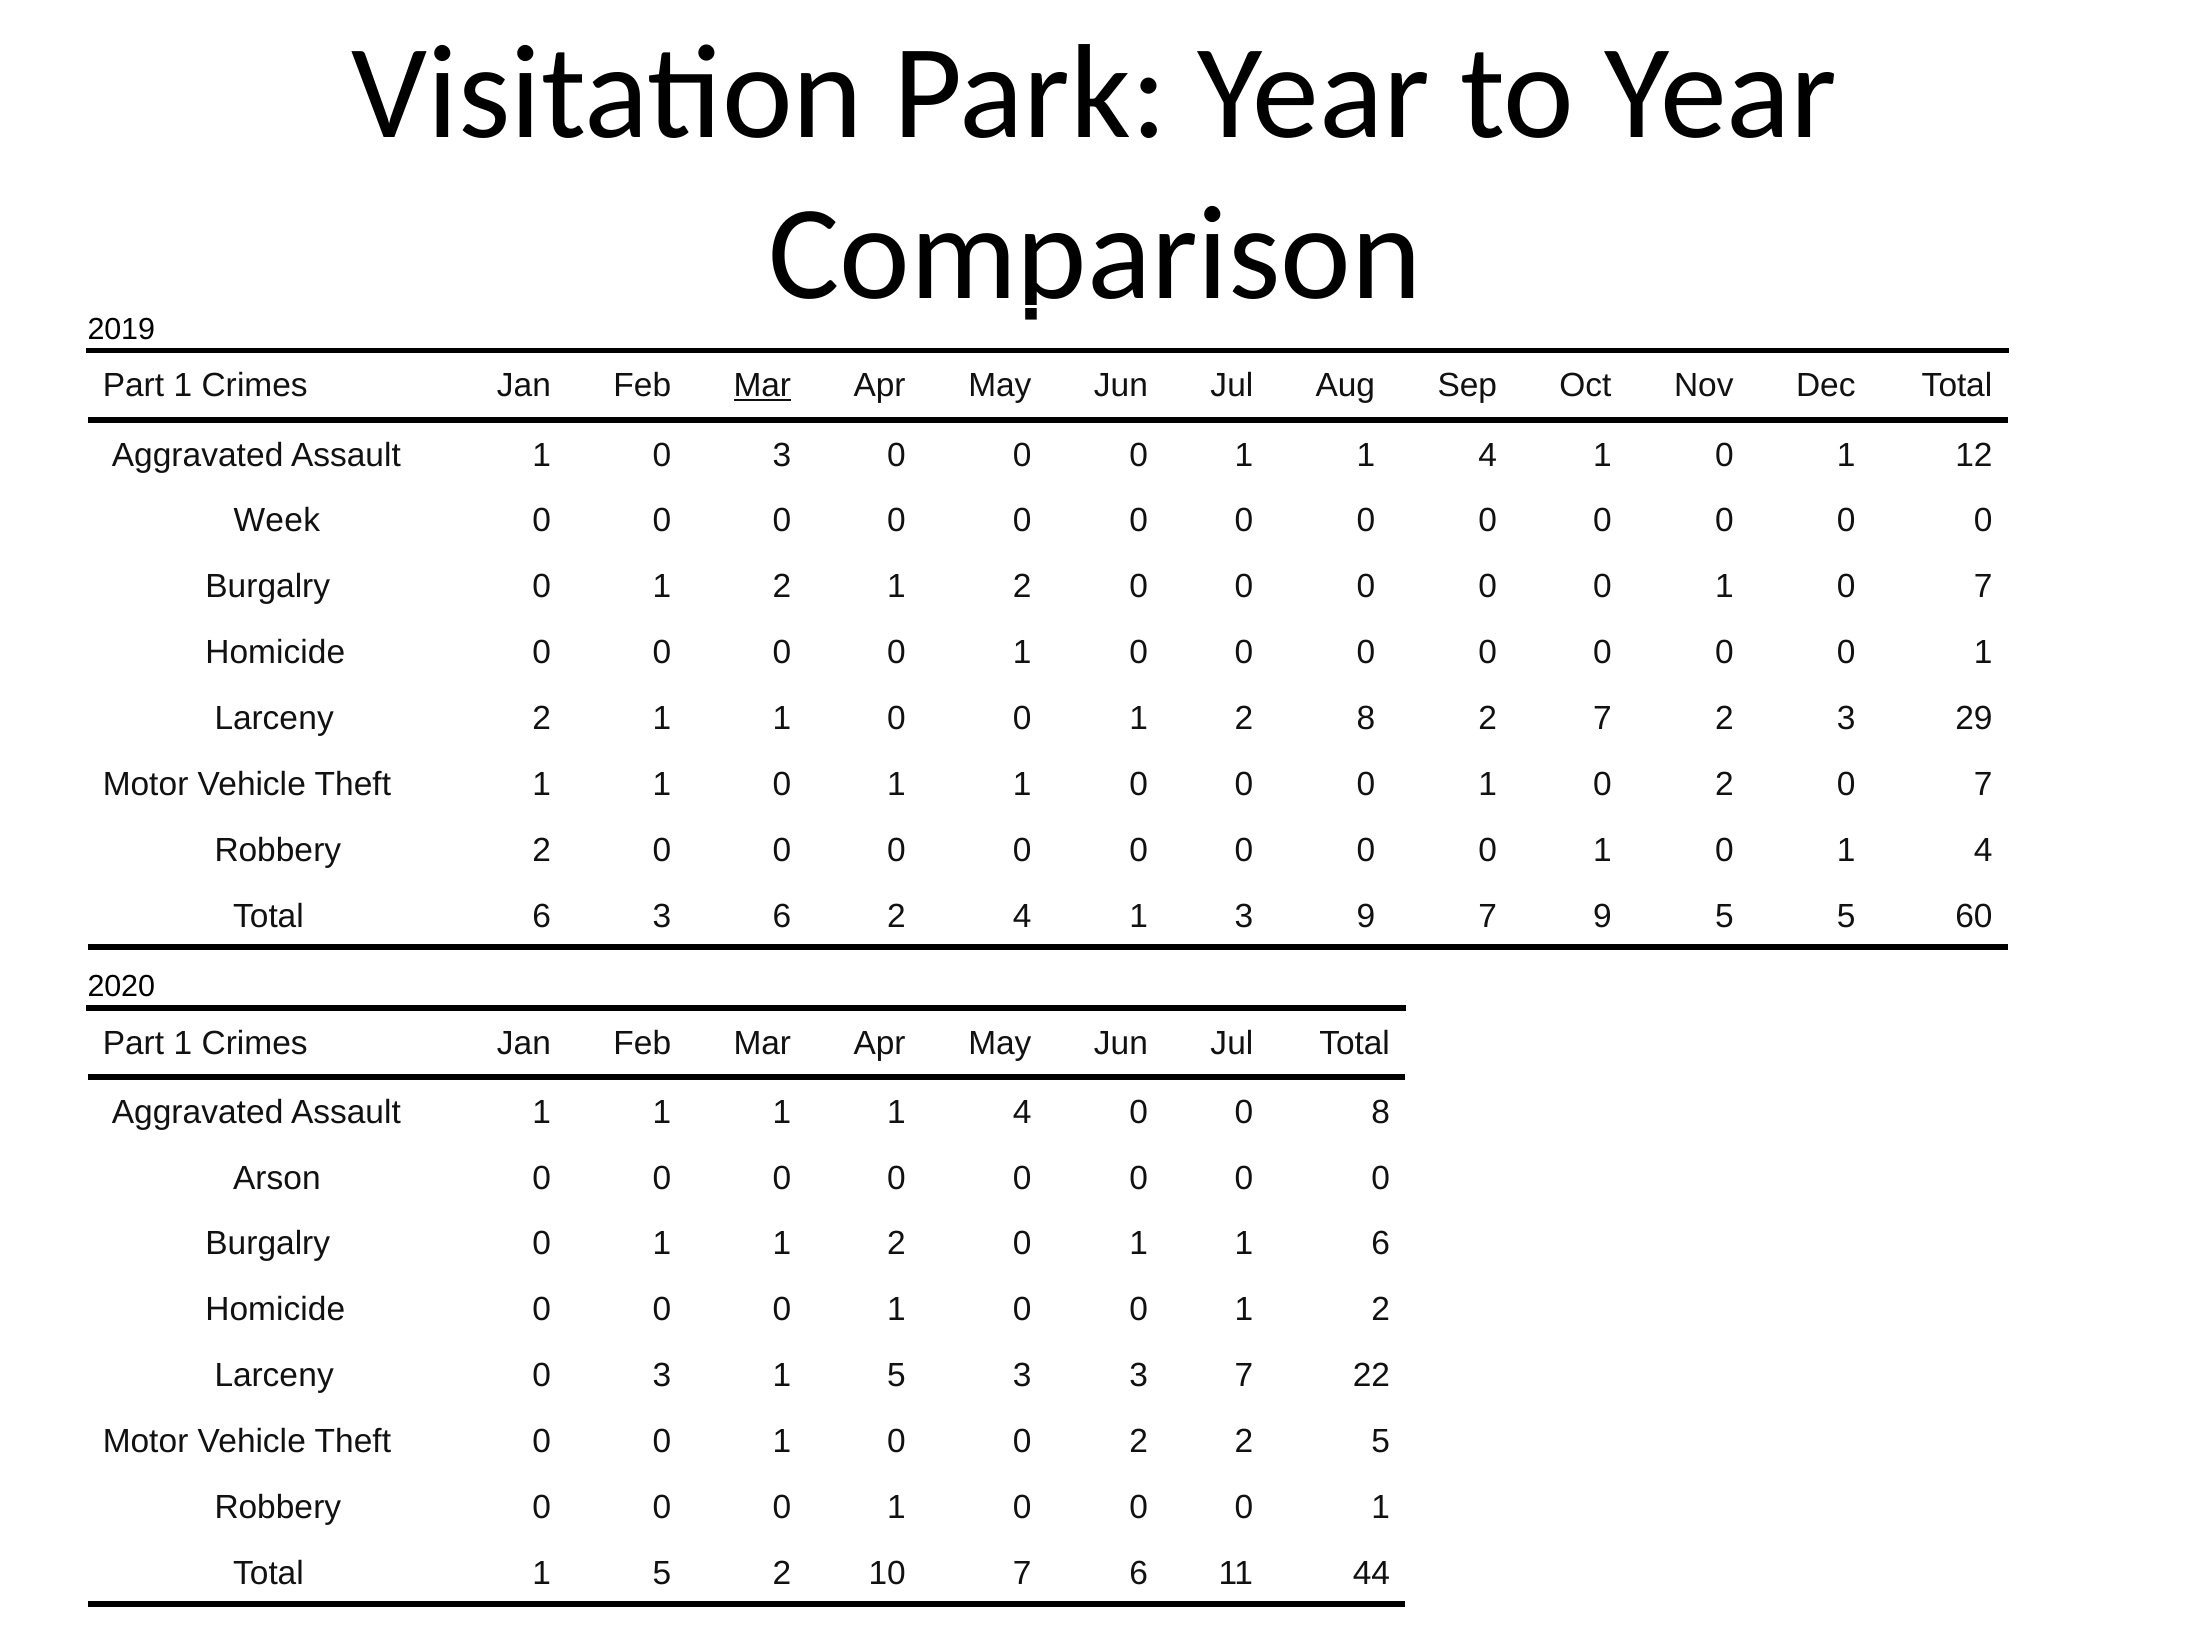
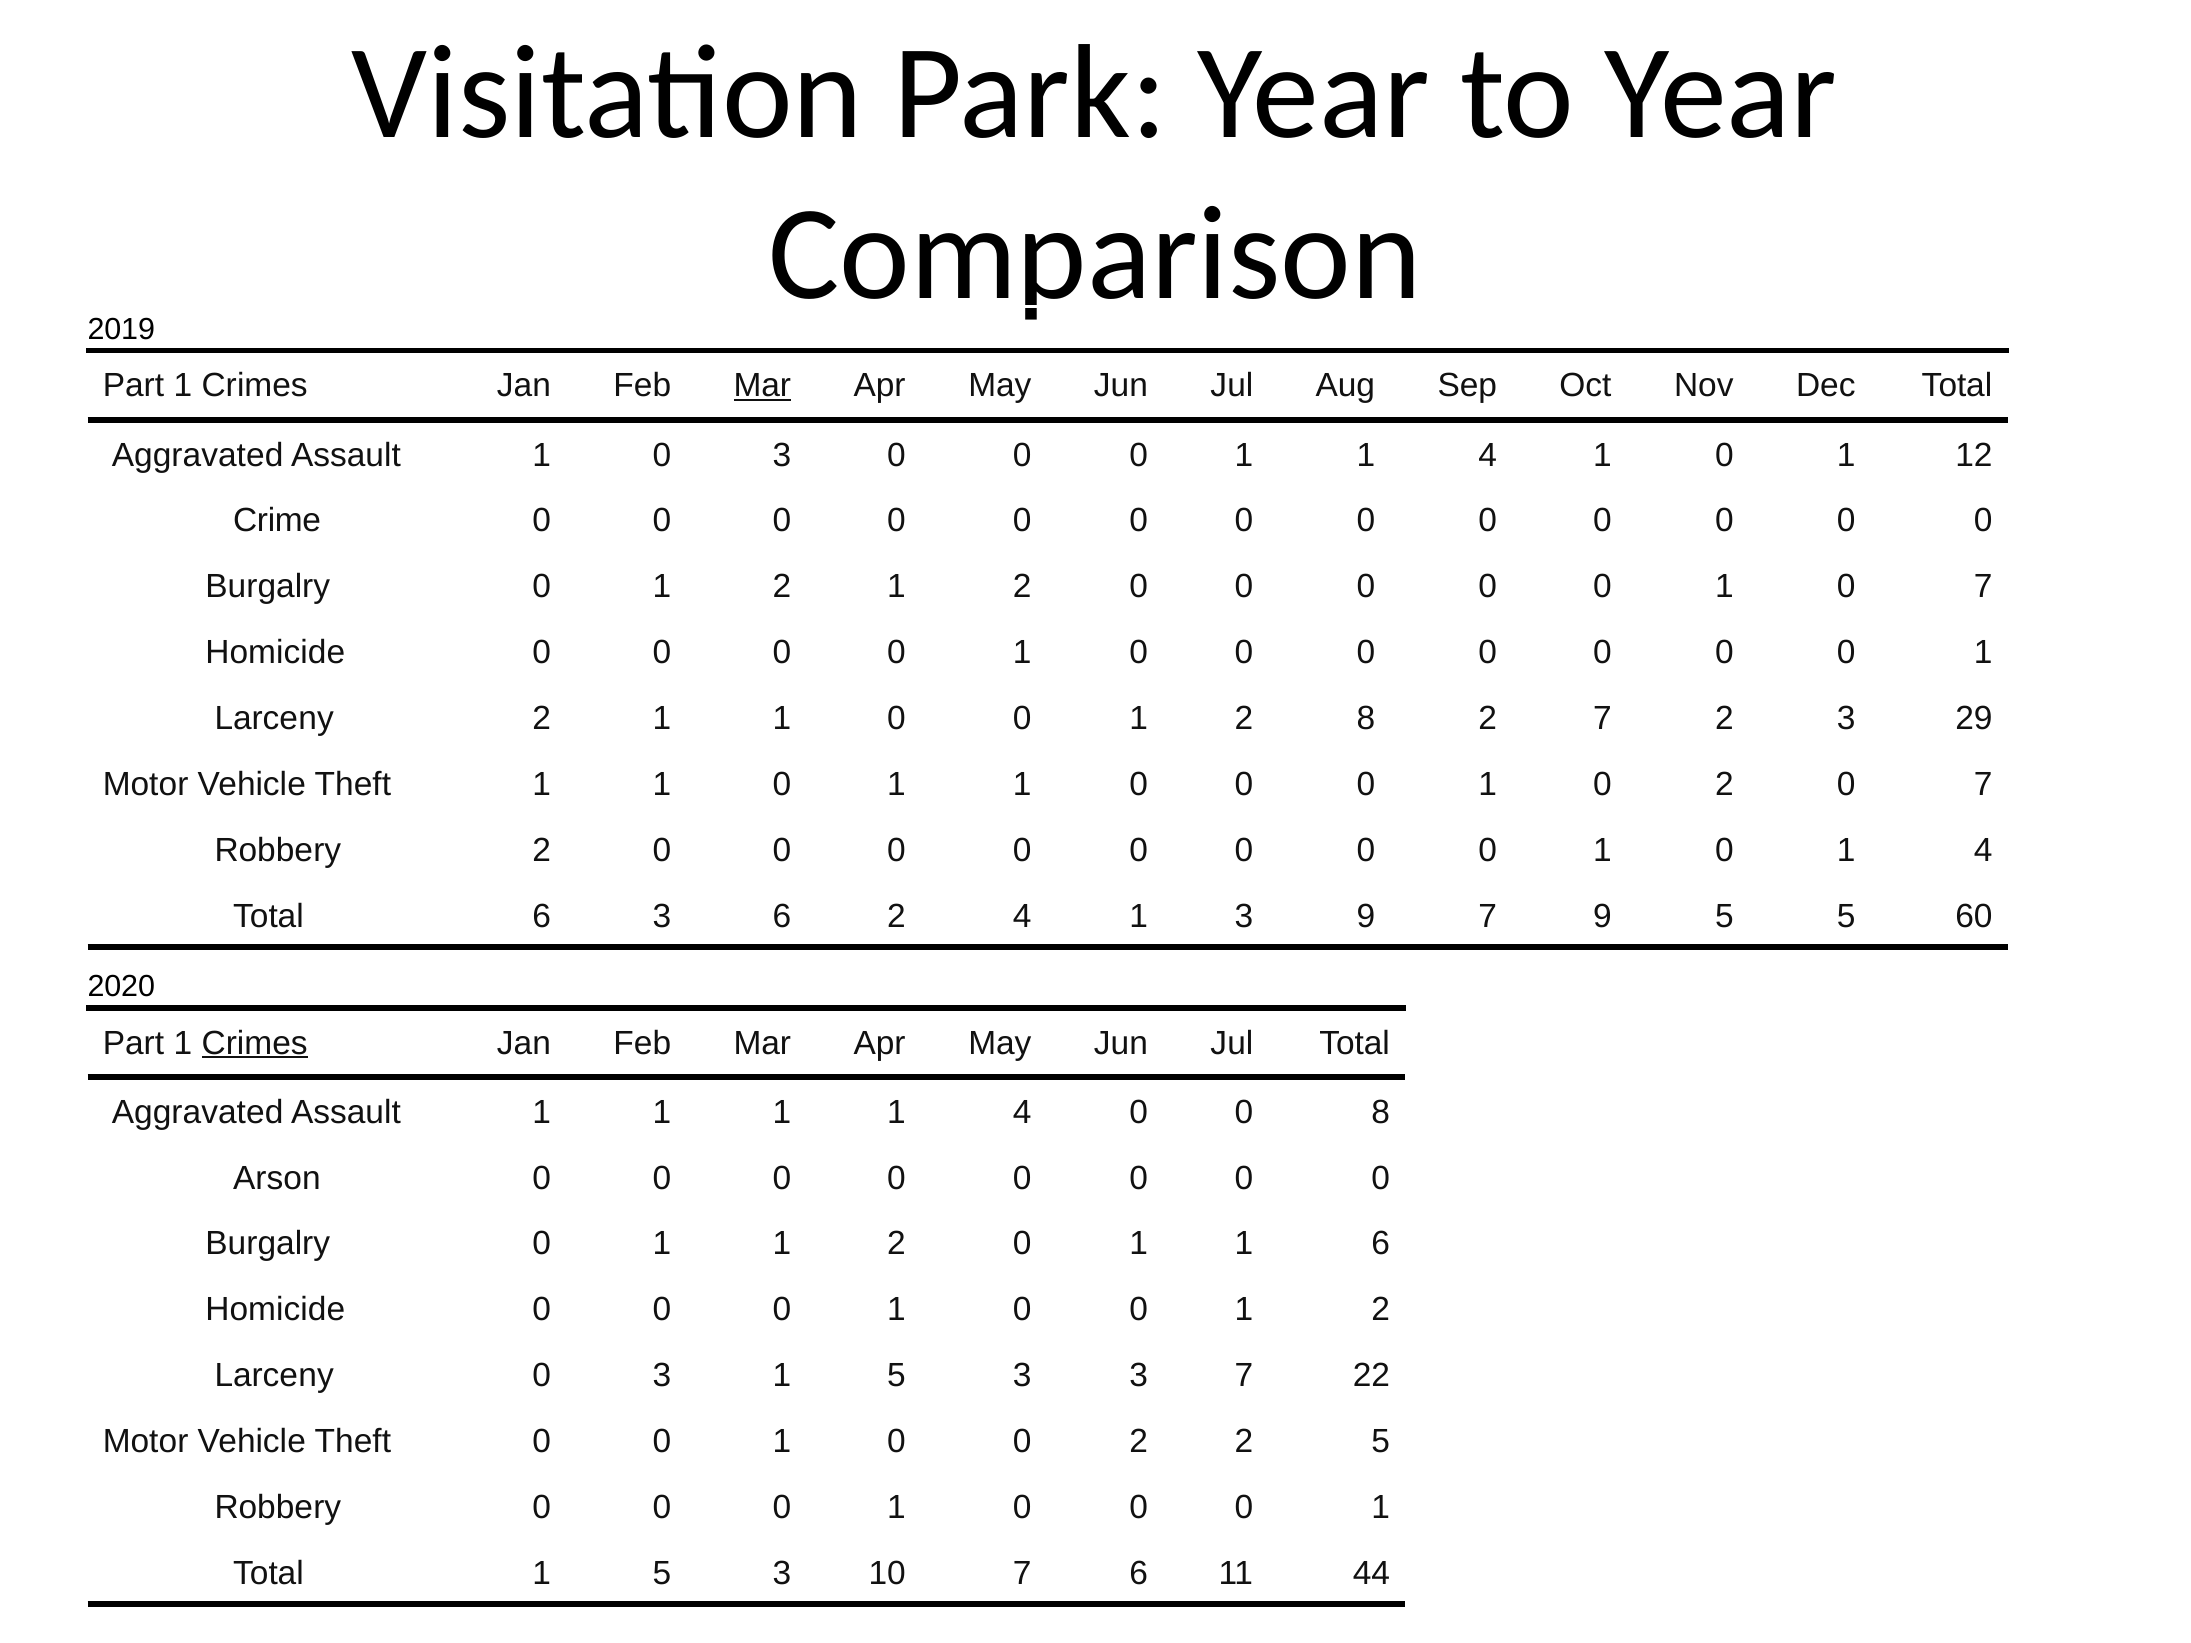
Week: Week -> Crime
Crimes at (255, 1043) underline: none -> present
Total 1 5 2: 2 -> 3
